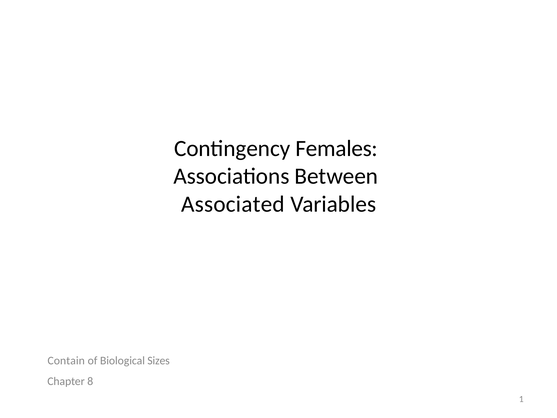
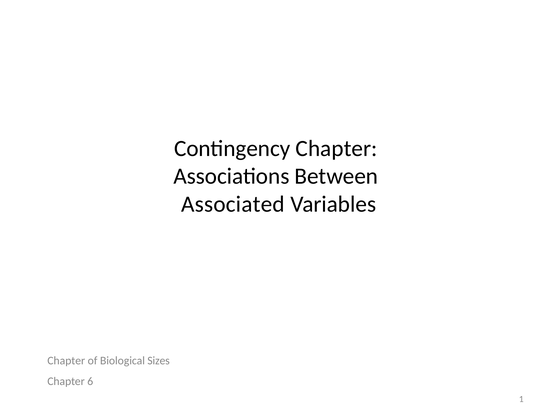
Contingency Females: Females -> Chapter
Contain at (66, 360): Contain -> Chapter
8: 8 -> 6
